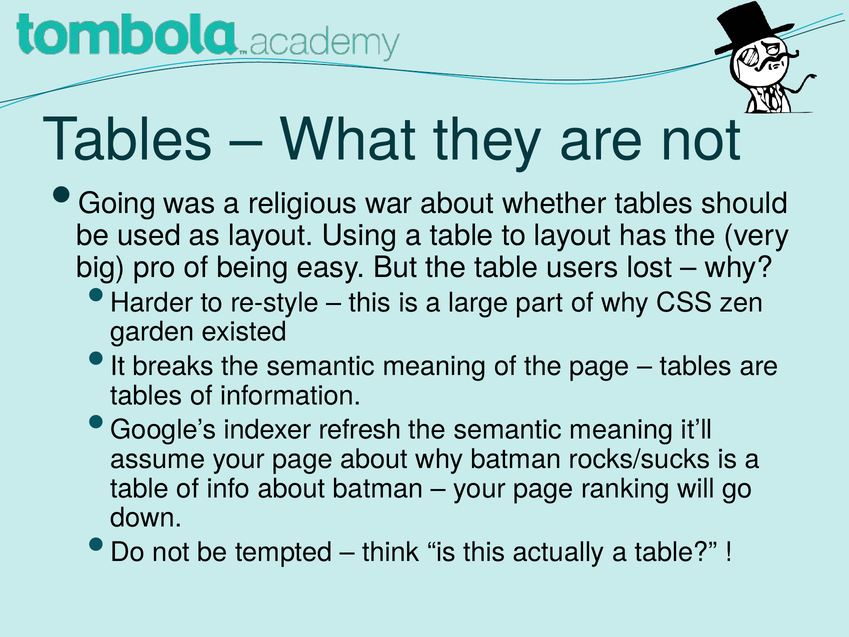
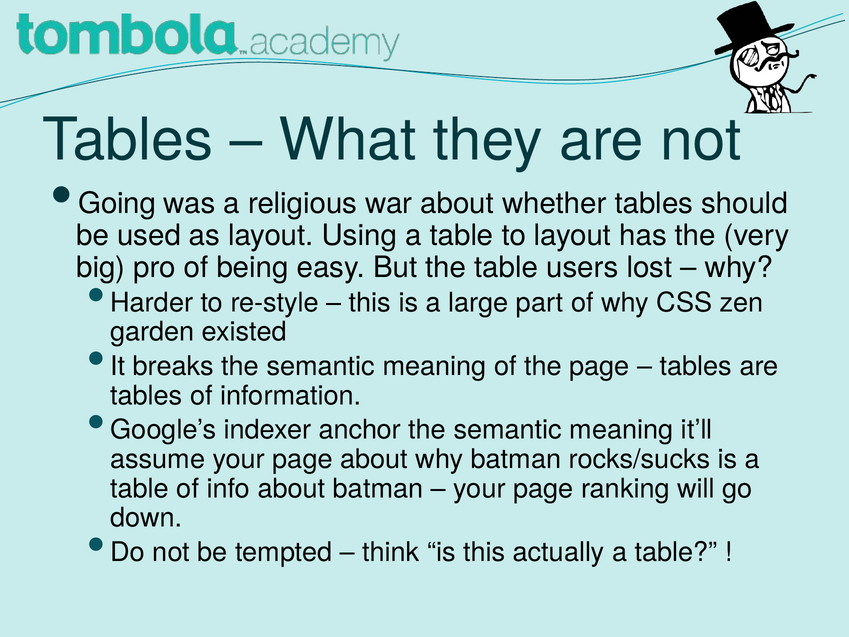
refresh: refresh -> anchor
